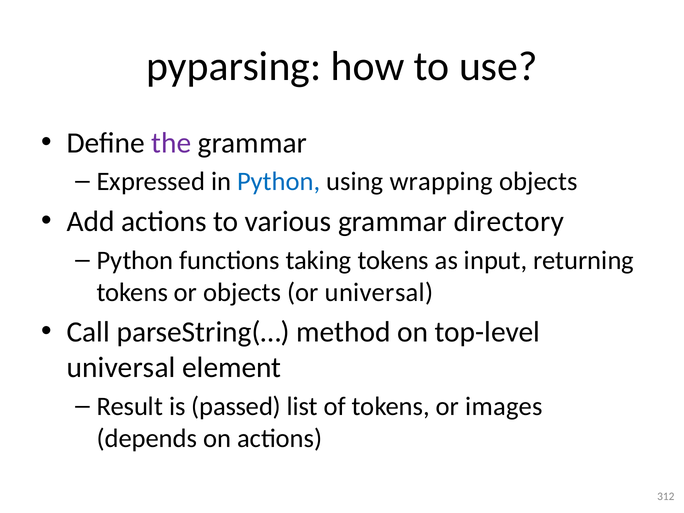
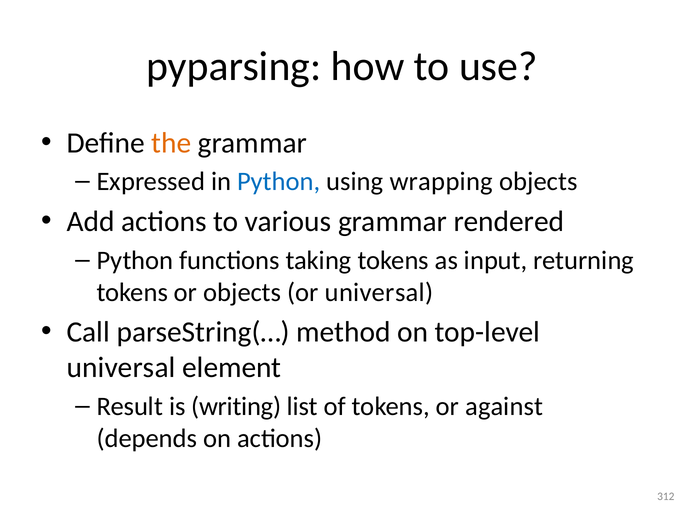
the colour: purple -> orange
directory: directory -> rendered
passed: passed -> writing
images: images -> against
